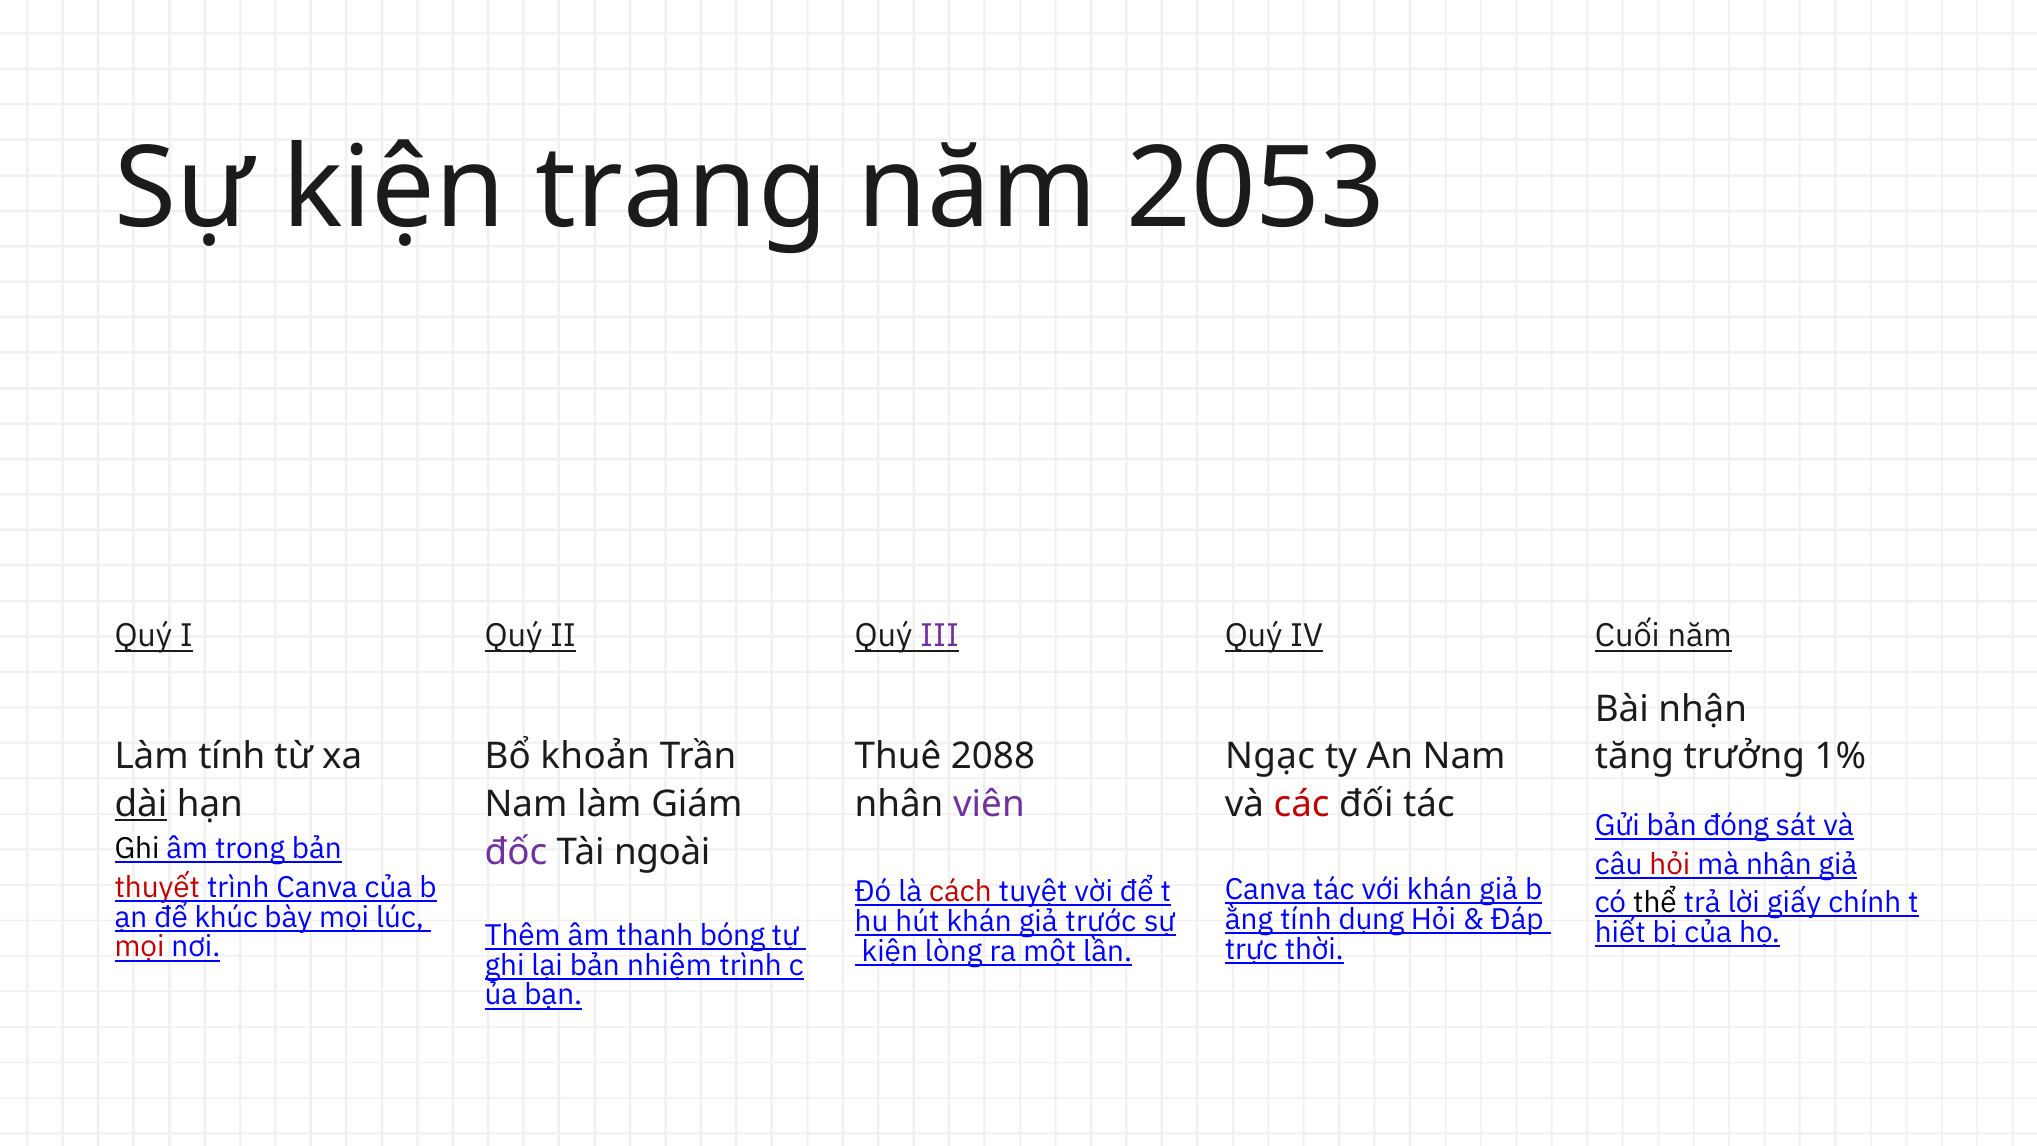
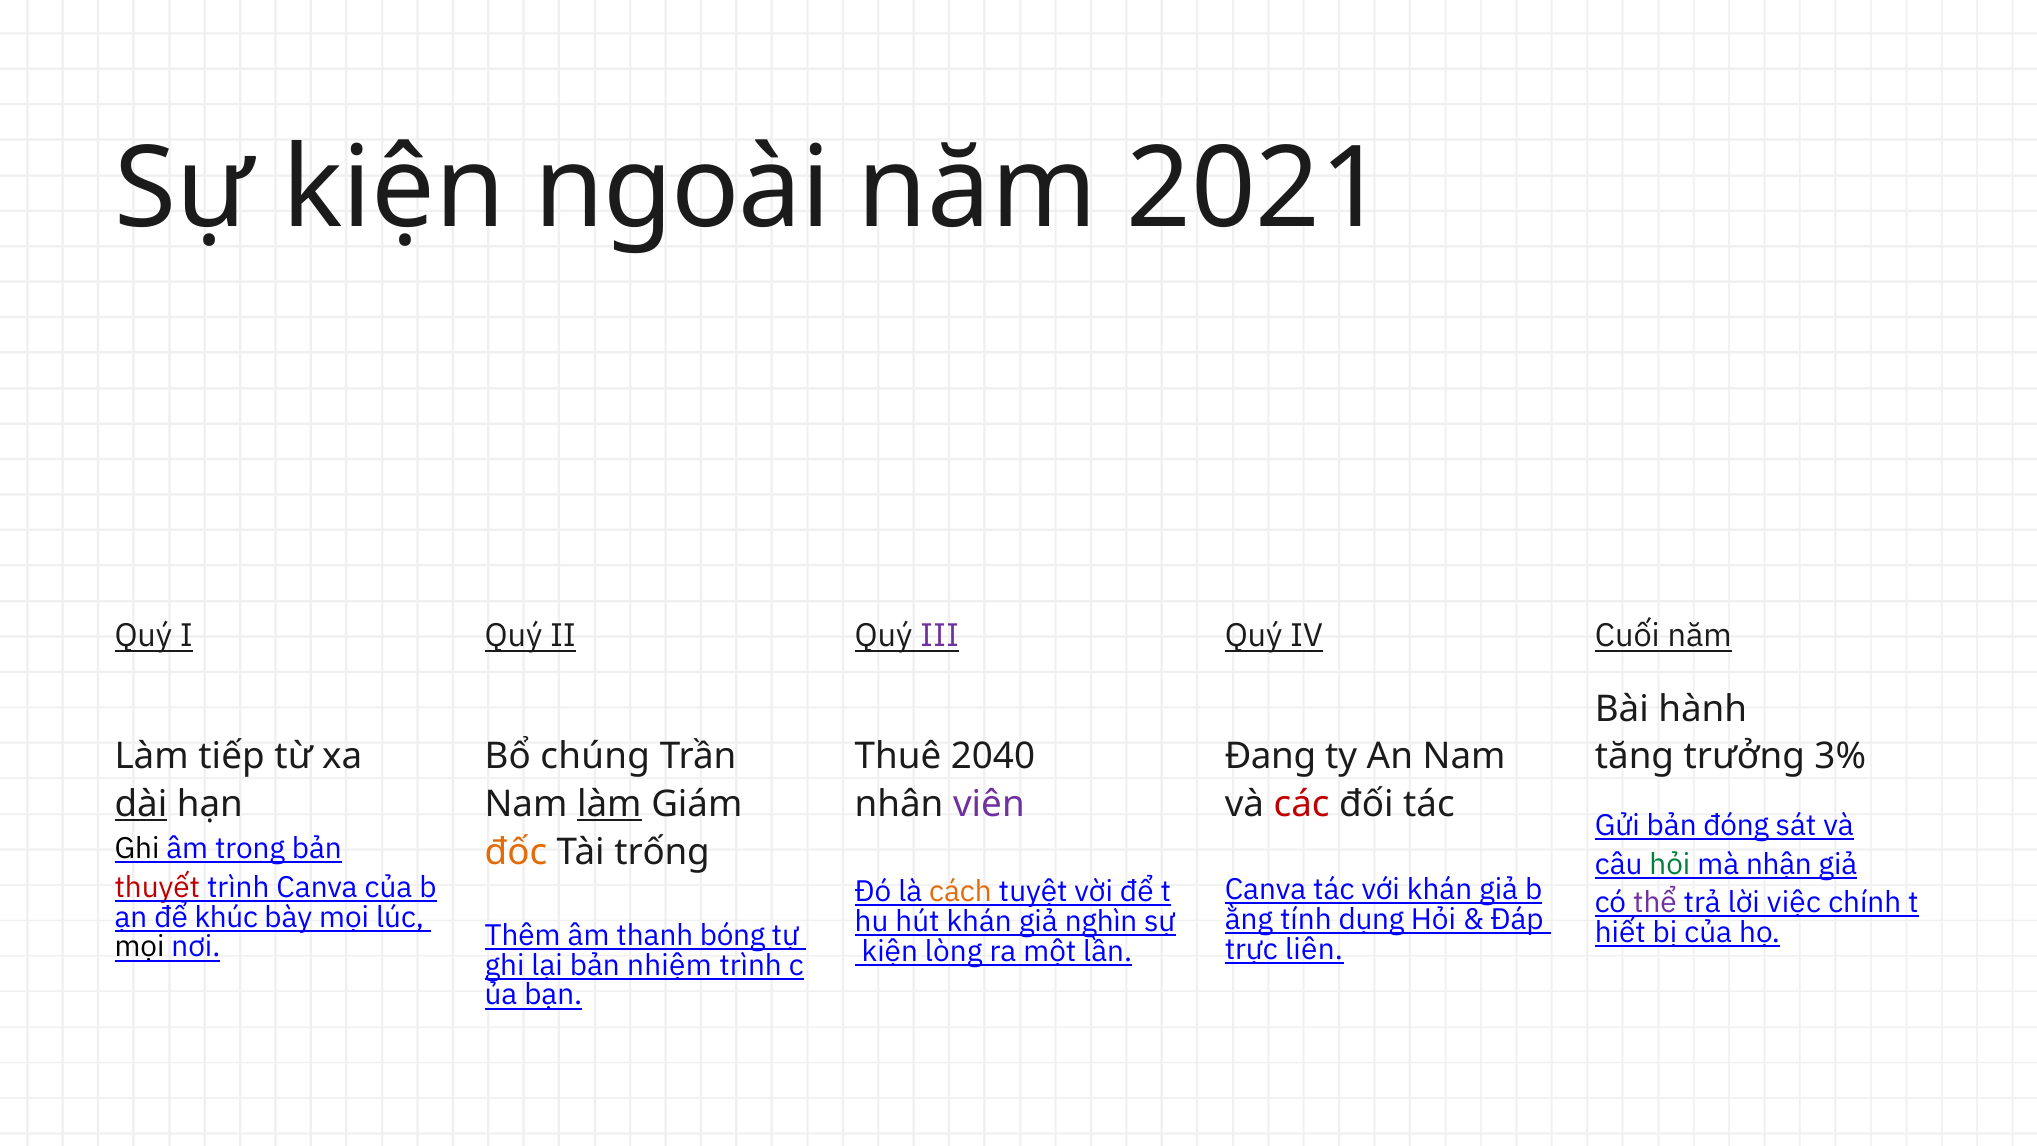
trang: trang -> ngoài
2053: 2053 -> 2021
Bài nhận: nhận -> hành
Làm tính: tính -> tiếp
khoản: khoản -> chúng
2088: 2088 -> 2040
Ngạc: Ngạc -> Đang
1%: 1% -> 3%
làm at (609, 804) underline: none -> present
đốc colour: purple -> orange
ngoài: ngoài -> trống
hỏi at (1670, 864) colour: red -> green
cách colour: red -> orange
thể colour: black -> purple
giấy: giấy -> việc
trước: trước -> nghìn
mọi at (140, 947) colour: red -> black
thời: thời -> liên
